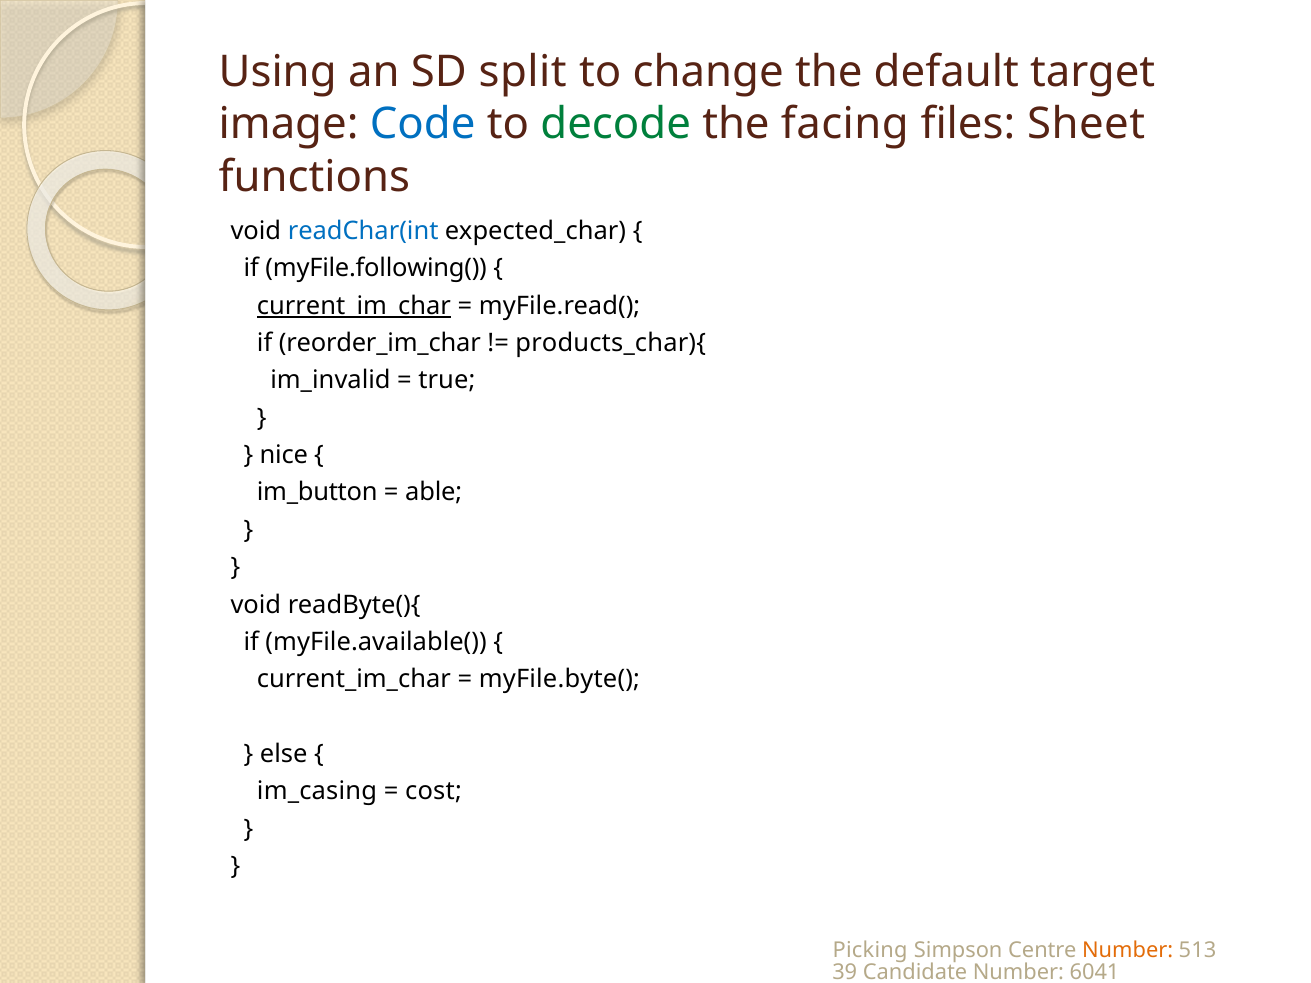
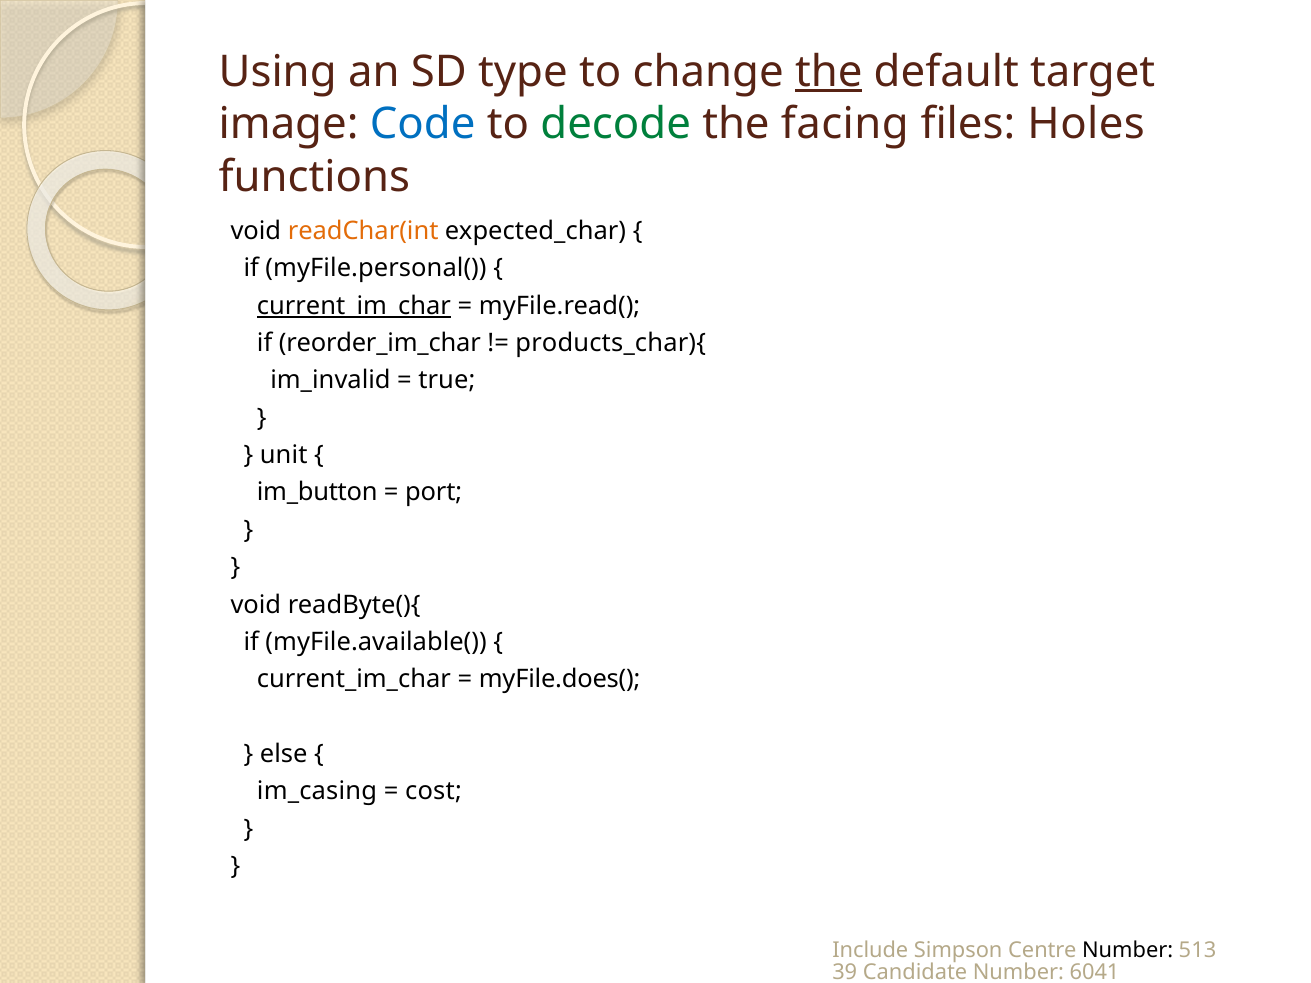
split: split -> type
the at (829, 72) underline: none -> present
Sheet: Sheet -> Holes
readChar(int colour: blue -> orange
myFile.following(: myFile.following( -> myFile.personal(
nice: nice -> unit
able: able -> port
myFile.byte(: myFile.byte( -> myFile.does(
Picking: Picking -> Include
Number at (1128, 951) colour: orange -> black
